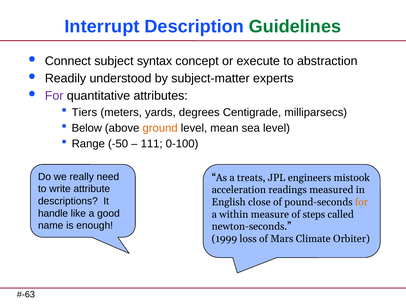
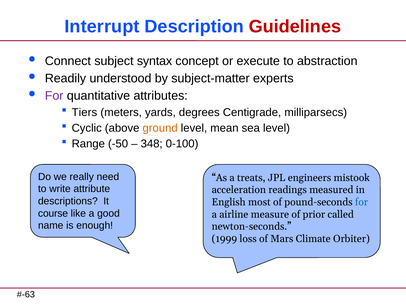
Guidelines colour: green -> red
Below: Below -> Cyclic
111: 111 -> 348
close: close -> most
for at (362, 202) colour: orange -> blue
handle: handle -> course
within: within -> airline
steps: steps -> prior
